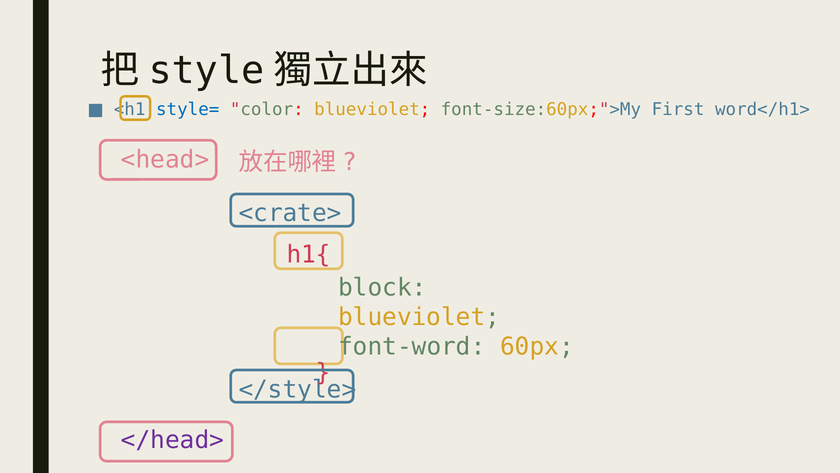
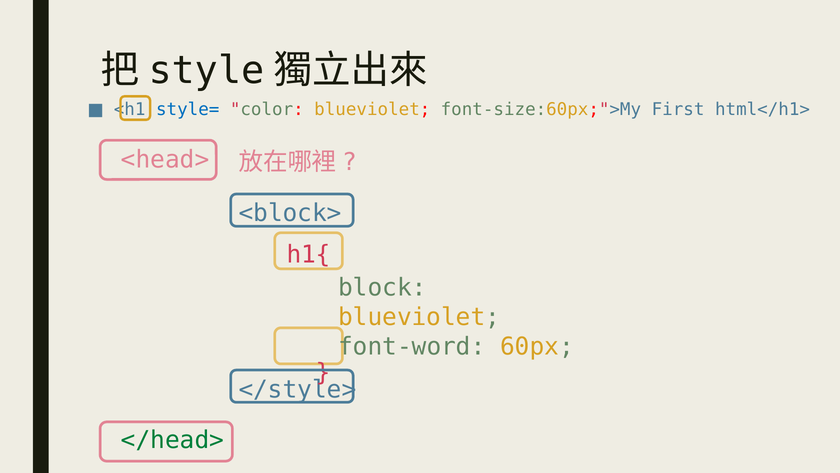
word</h1>: word</h1> -> html</h1>
<crate>: <crate> -> <block>
</head> colour: purple -> green
